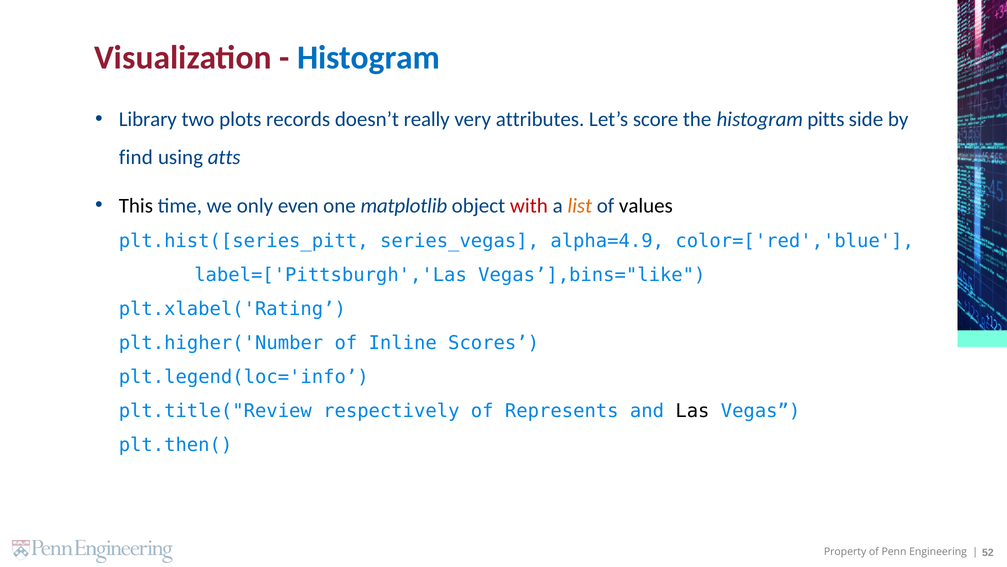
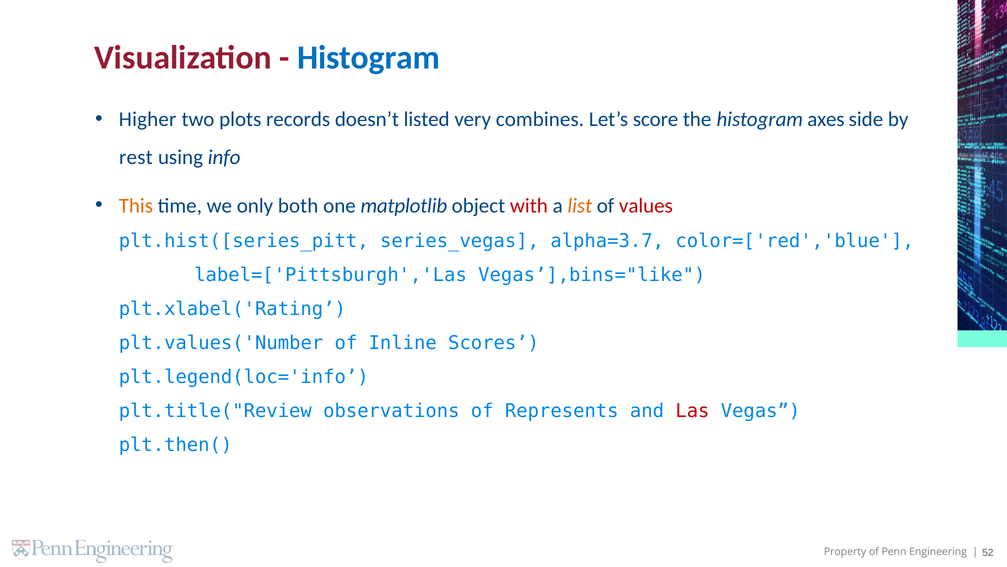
Library: Library -> Higher
really: really -> listed
attributes: attributes -> combines
pitts: pitts -> axes
find: find -> rest
atts: atts -> info
This colour: black -> orange
even: even -> both
values colour: black -> red
alpha=4.9: alpha=4.9 -> alpha=3.7
plt.higher('Number: plt.higher('Number -> plt.values('Number
respectively: respectively -> observations
Las colour: black -> red
